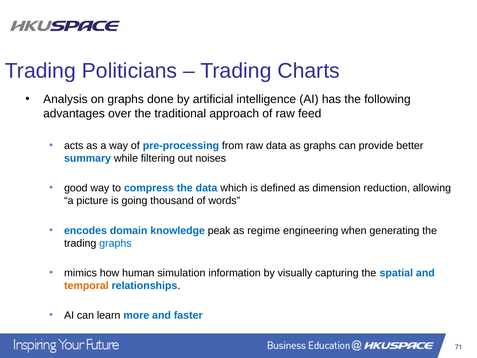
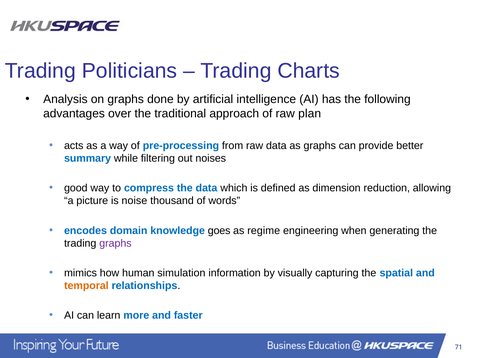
feed: feed -> plan
going: going -> noise
peak: peak -> goes
graphs at (115, 243) colour: blue -> purple
